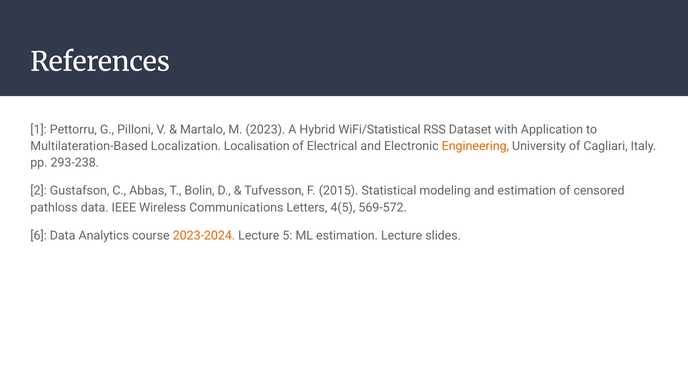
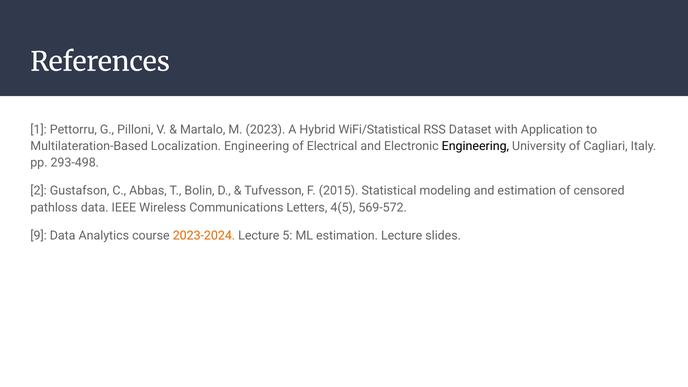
Localization Localisation: Localisation -> Engineering
Engineering at (475, 146) colour: orange -> black
293-238: 293-238 -> 293-498
6: 6 -> 9
